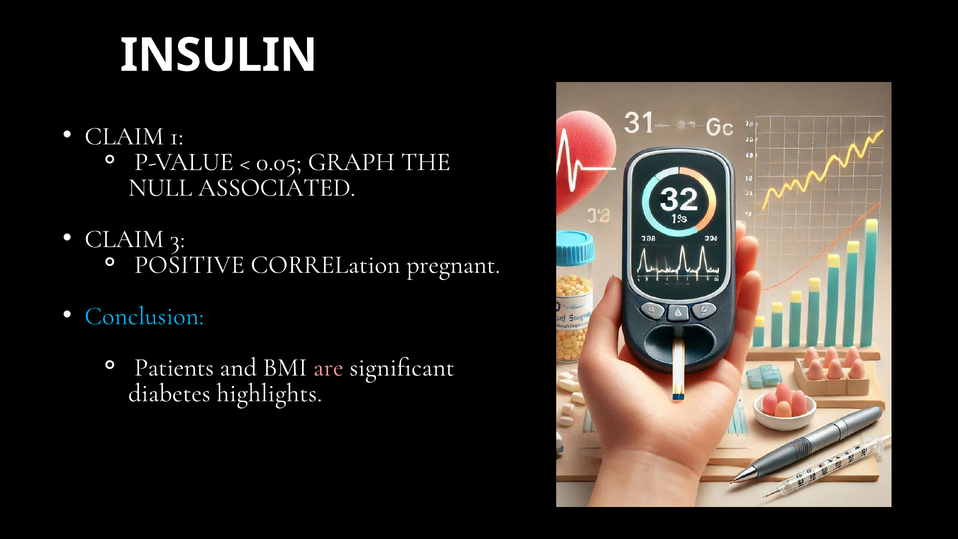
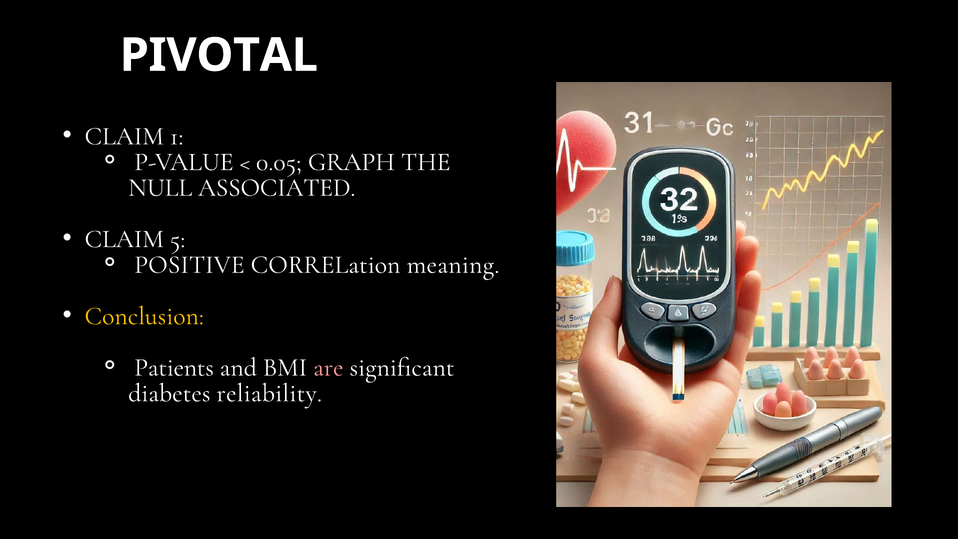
INSULIN: INSULIN -> PIVOTAL
3: 3 -> 5
pregnant: pregnant -> meaning
Conclusion colour: light blue -> yellow
highlights: highlights -> reliability
